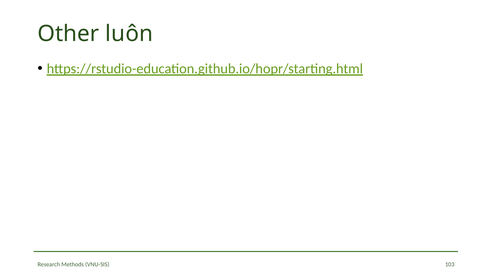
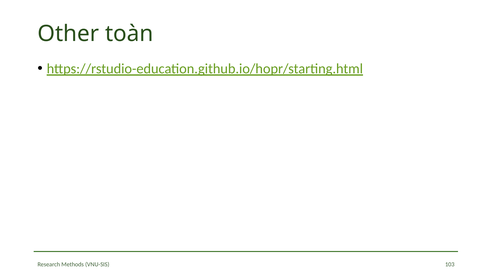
luôn: luôn -> toàn
